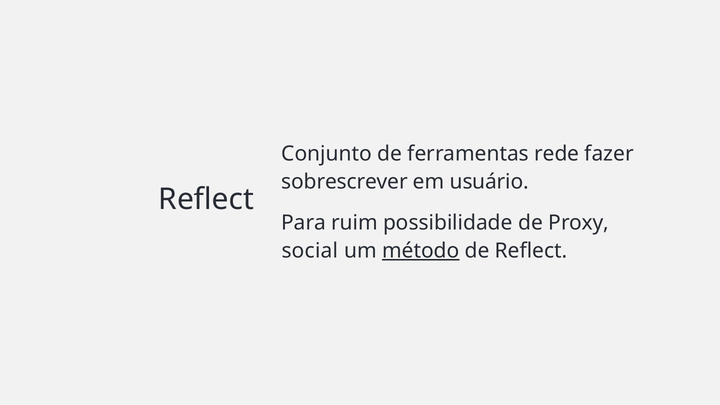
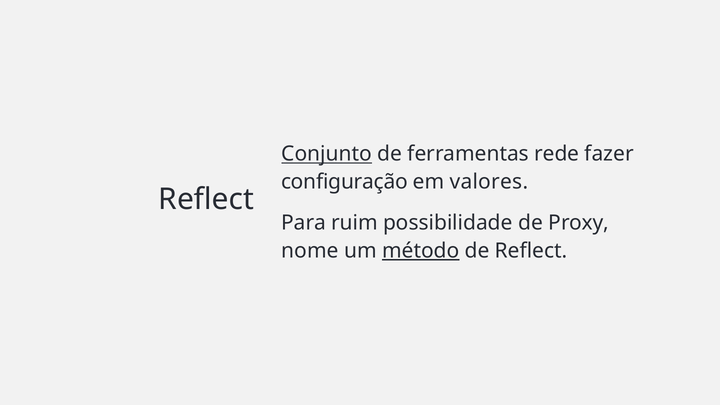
Conjunto underline: none -> present
sobrescrever: sobrescrever -> configuração
usuário: usuário -> valores
social: social -> nome
